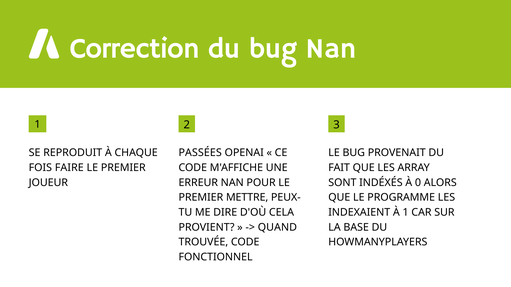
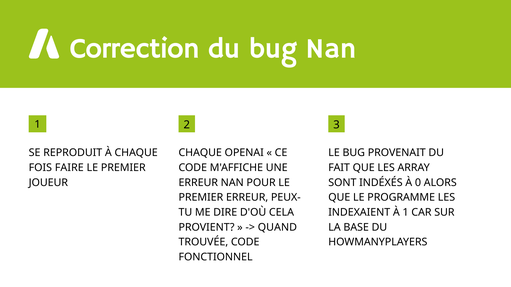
PASSÉES at (200, 153): PASSÉES -> CHAQUE
PREMIER METTRE: METTRE -> ERREUR
